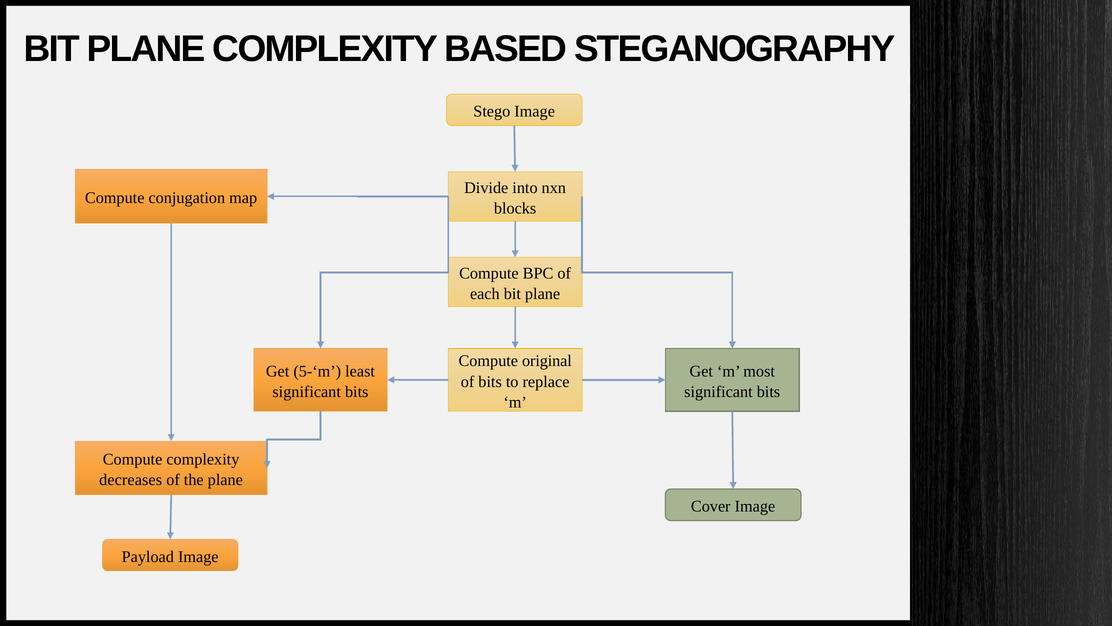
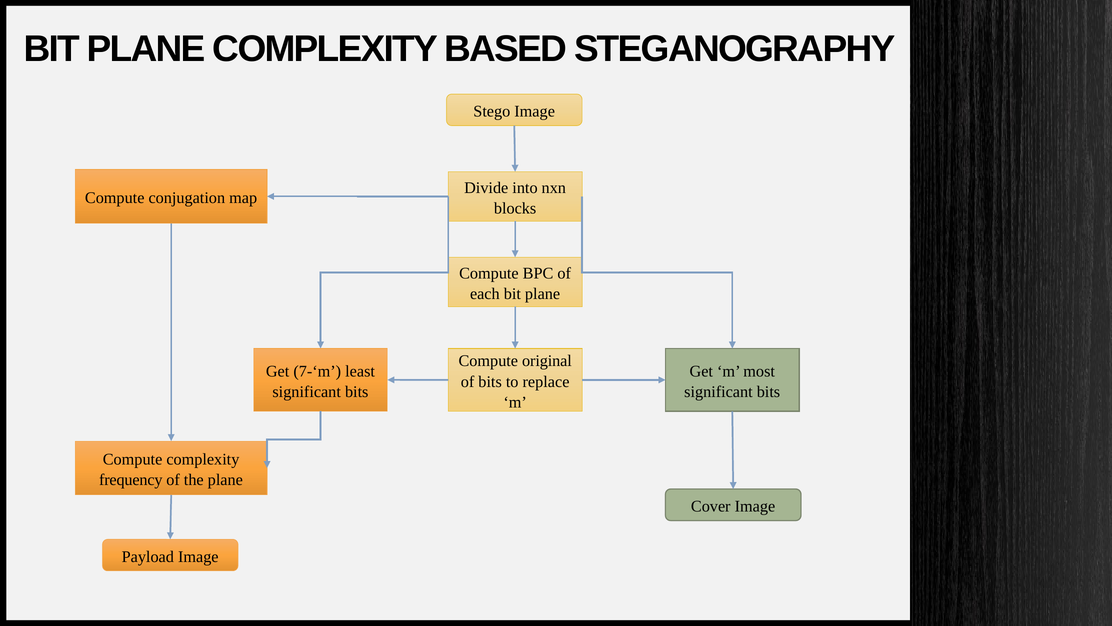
5-‘m: 5-‘m -> 7-‘m
decreases: decreases -> frequency
